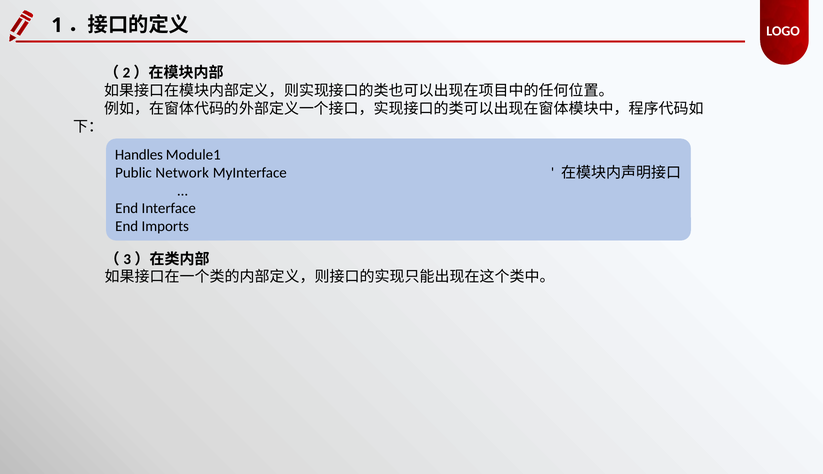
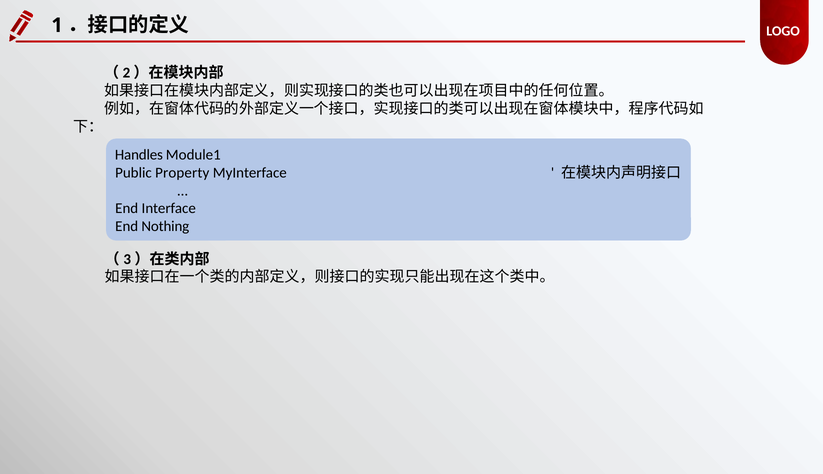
Network: Network -> Property
Imports: Imports -> Nothing
